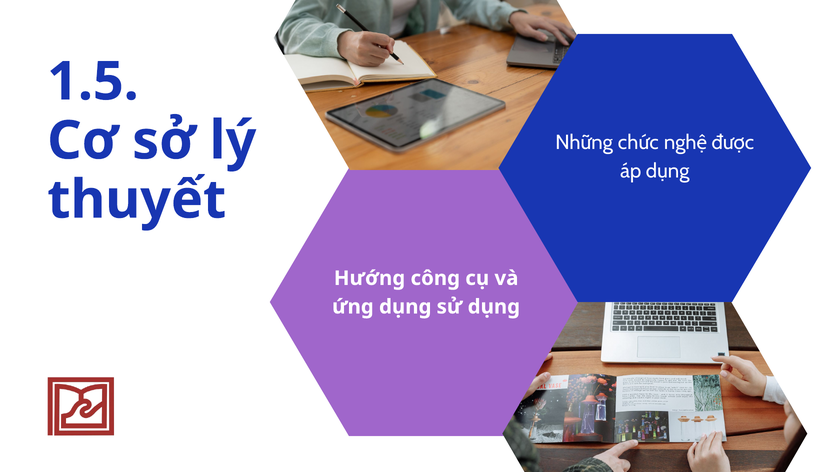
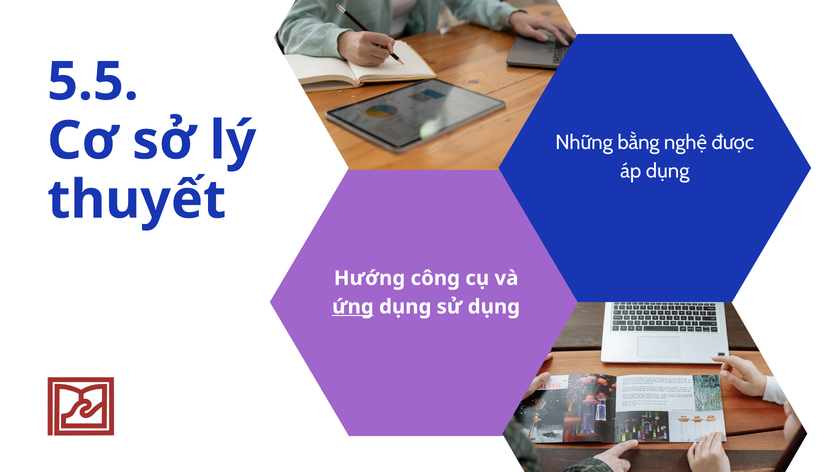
1.5: 1.5 -> 5.5
chức: chức -> bằng
ứng underline: none -> present
